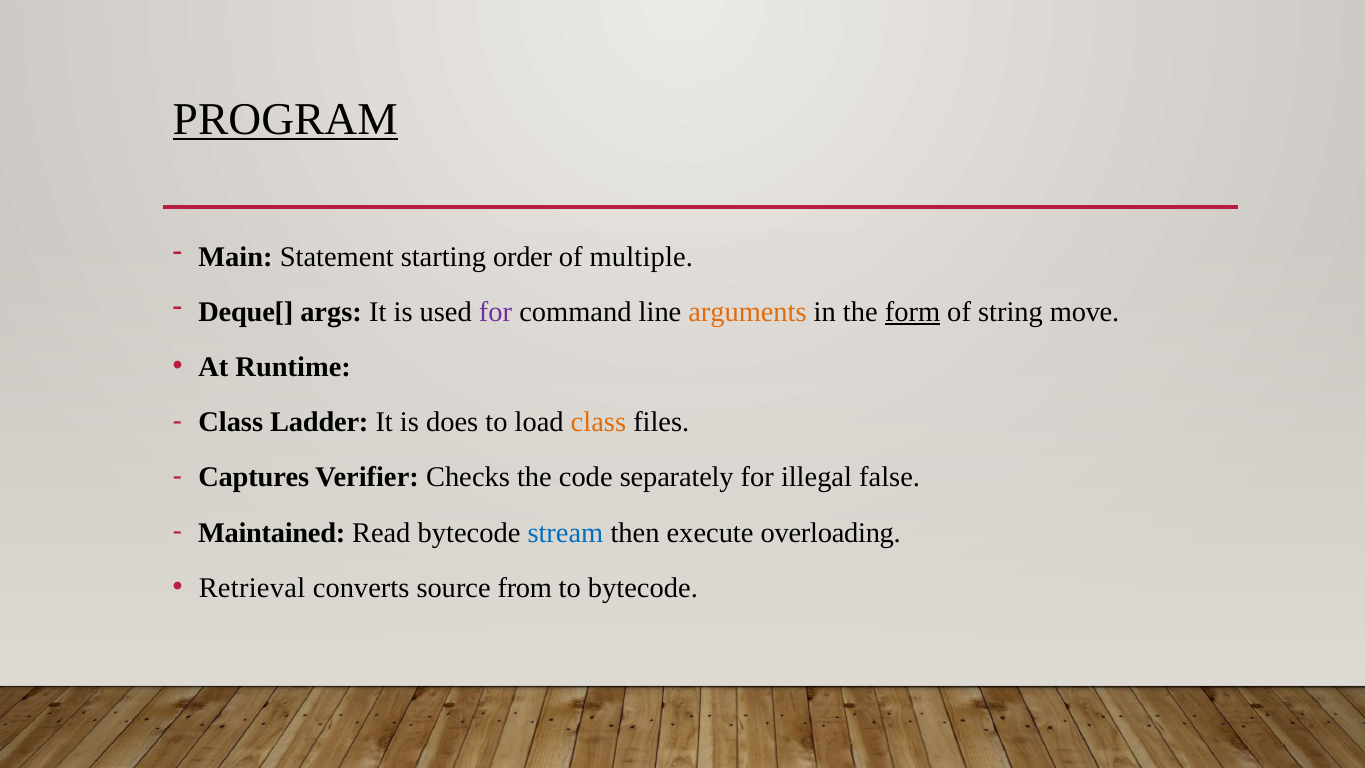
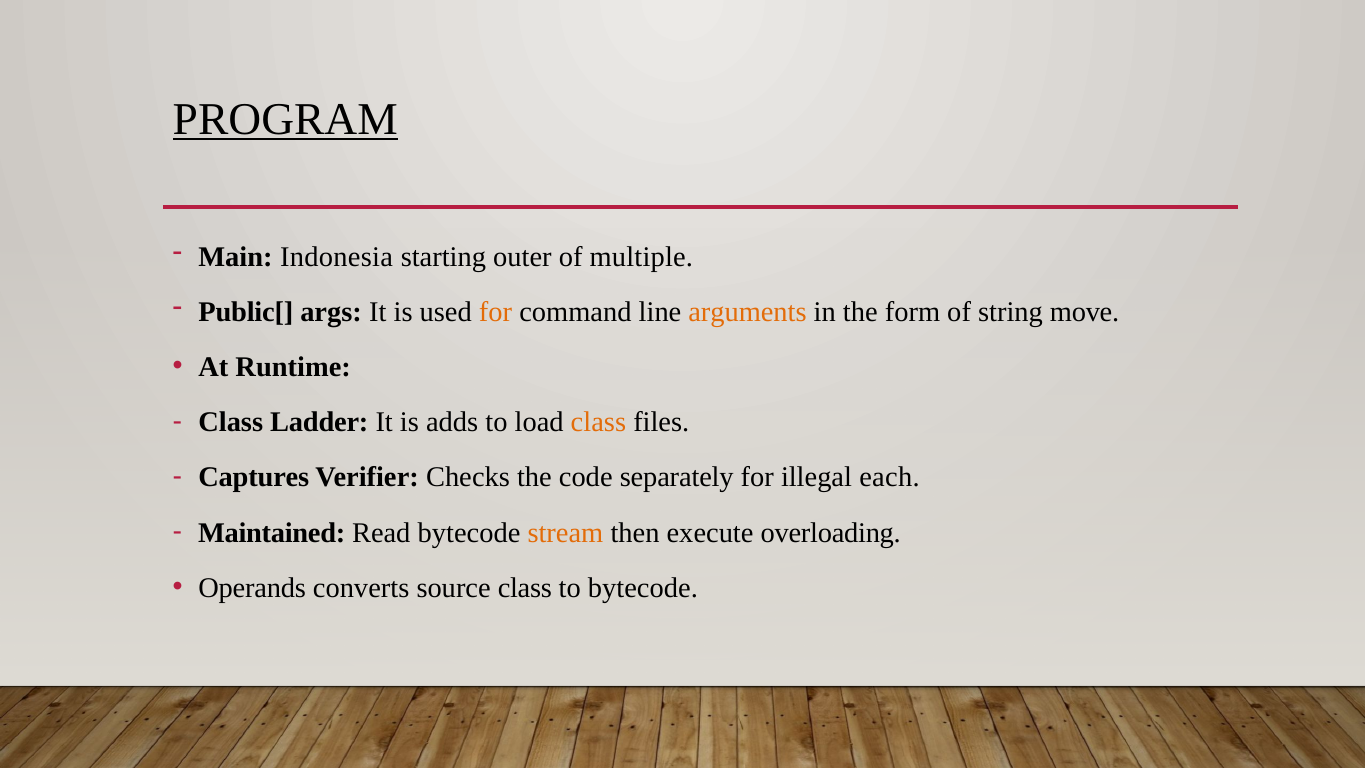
Statement: Statement -> Indonesia
order: order -> outer
Deque[: Deque[ -> Public[
for at (496, 312) colour: purple -> orange
form underline: present -> none
does: does -> adds
false: false -> each
stream colour: blue -> orange
Retrieval: Retrieval -> Operands
source from: from -> class
